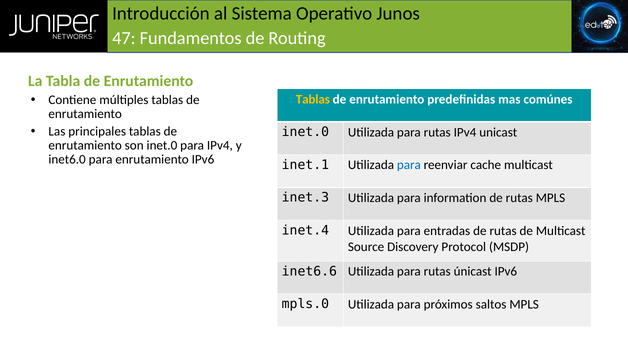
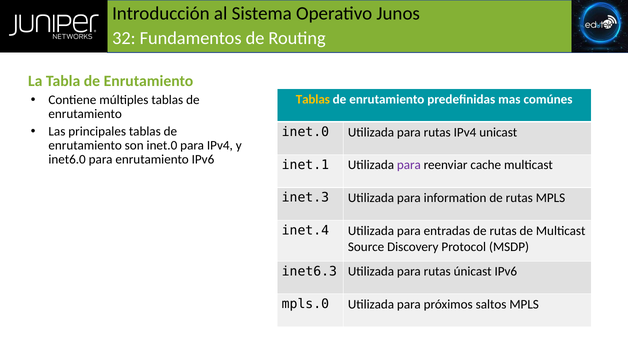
47: 47 -> 32
para at (409, 165) colour: blue -> purple
inet6.6: inet6.6 -> inet6.3
